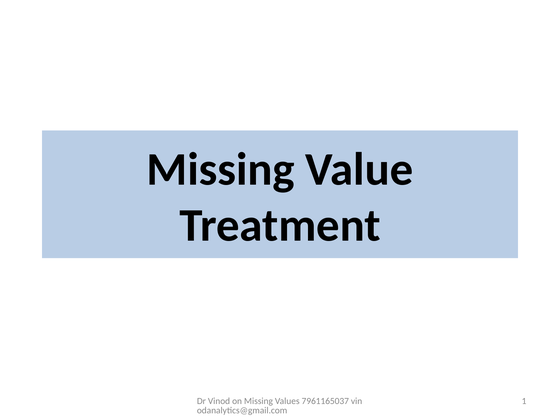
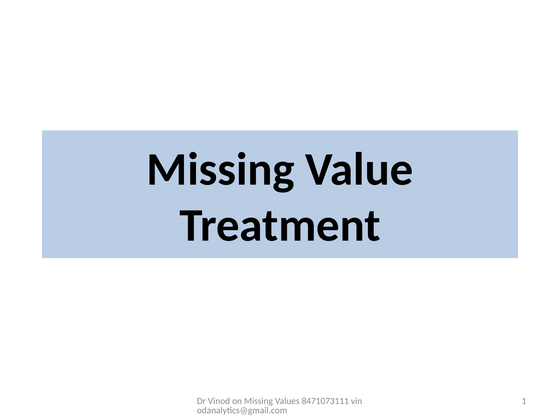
7961165037: 7961165037 -> 8471073111
